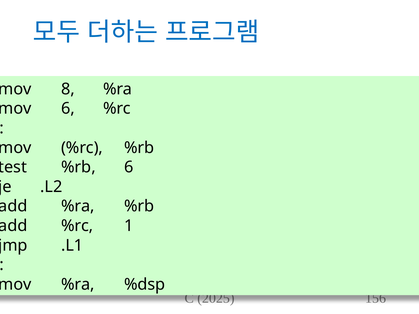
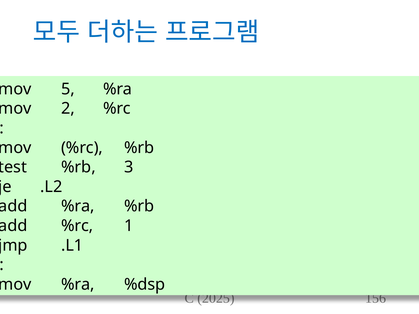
8 at (68, 89): 8 -> 5
6 at (68, 109): 6 -> 2
%rb 6: 6 -> 3
